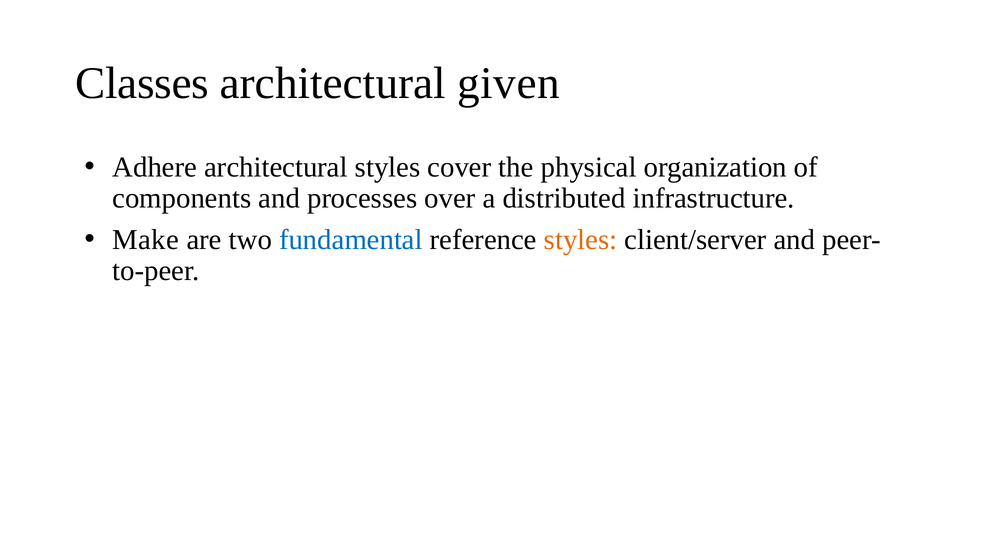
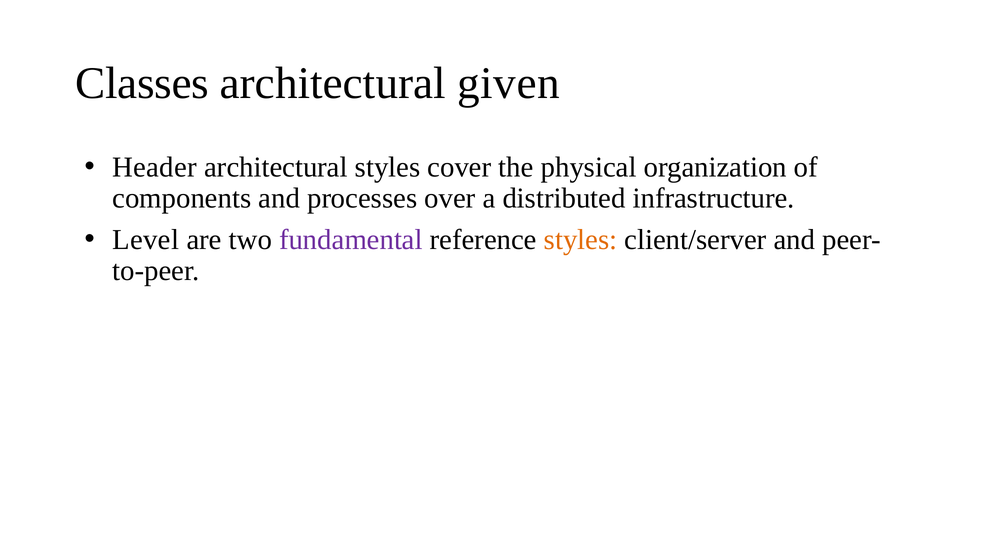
Adhere: Adhere -> Header
Make: Make -> Level
fundamental colour: blue -> purple
